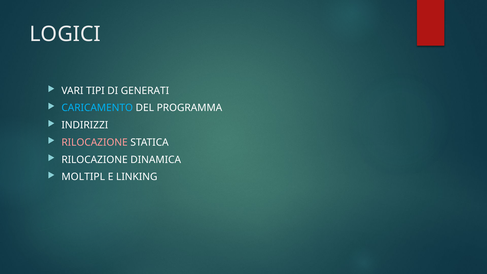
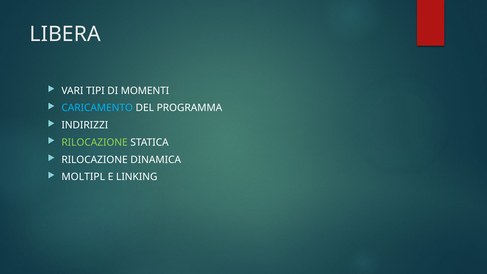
LOGICI: LOGICI -> LIBERA
GENERATI: GENERATI -> MOMENTI
RILOCAZIONE at (95, 142) colour: pink -> light green
